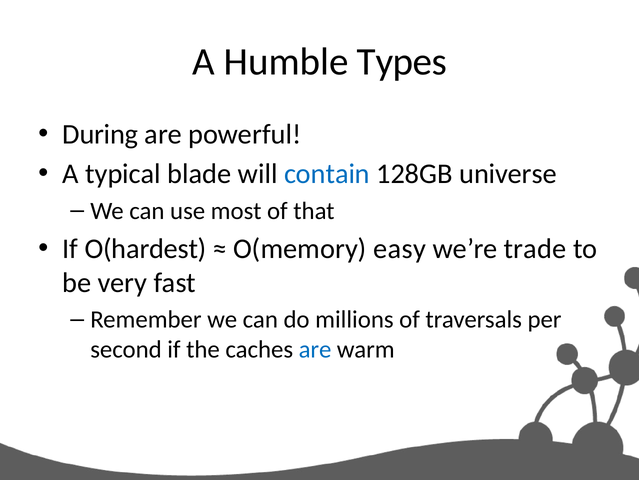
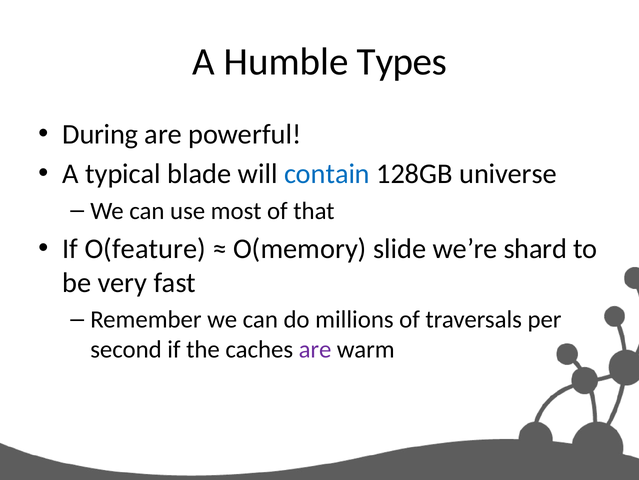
O(hardest: O(hardest -> O(feature
easy: easy -> slide
trade: trade -> shard
are at (315, 349) colour: blue -> purple
